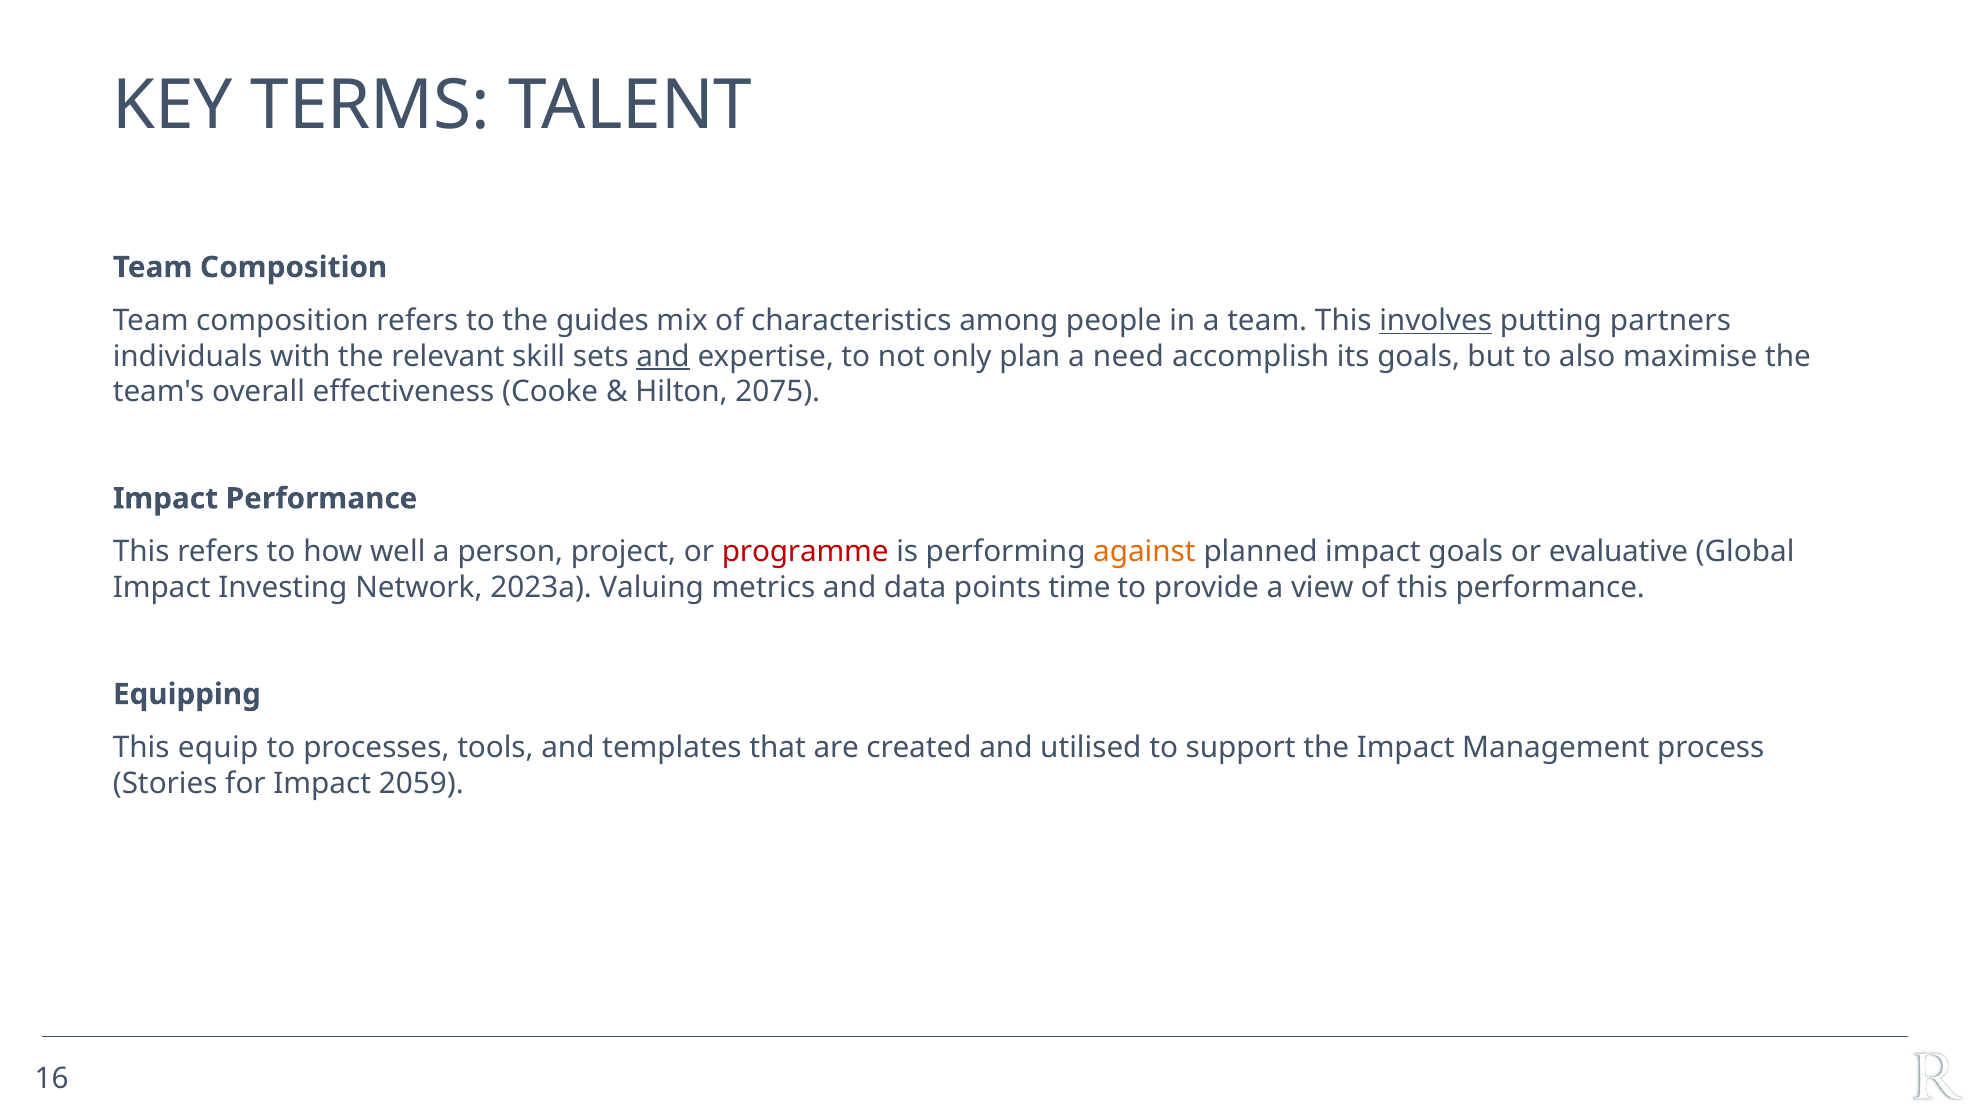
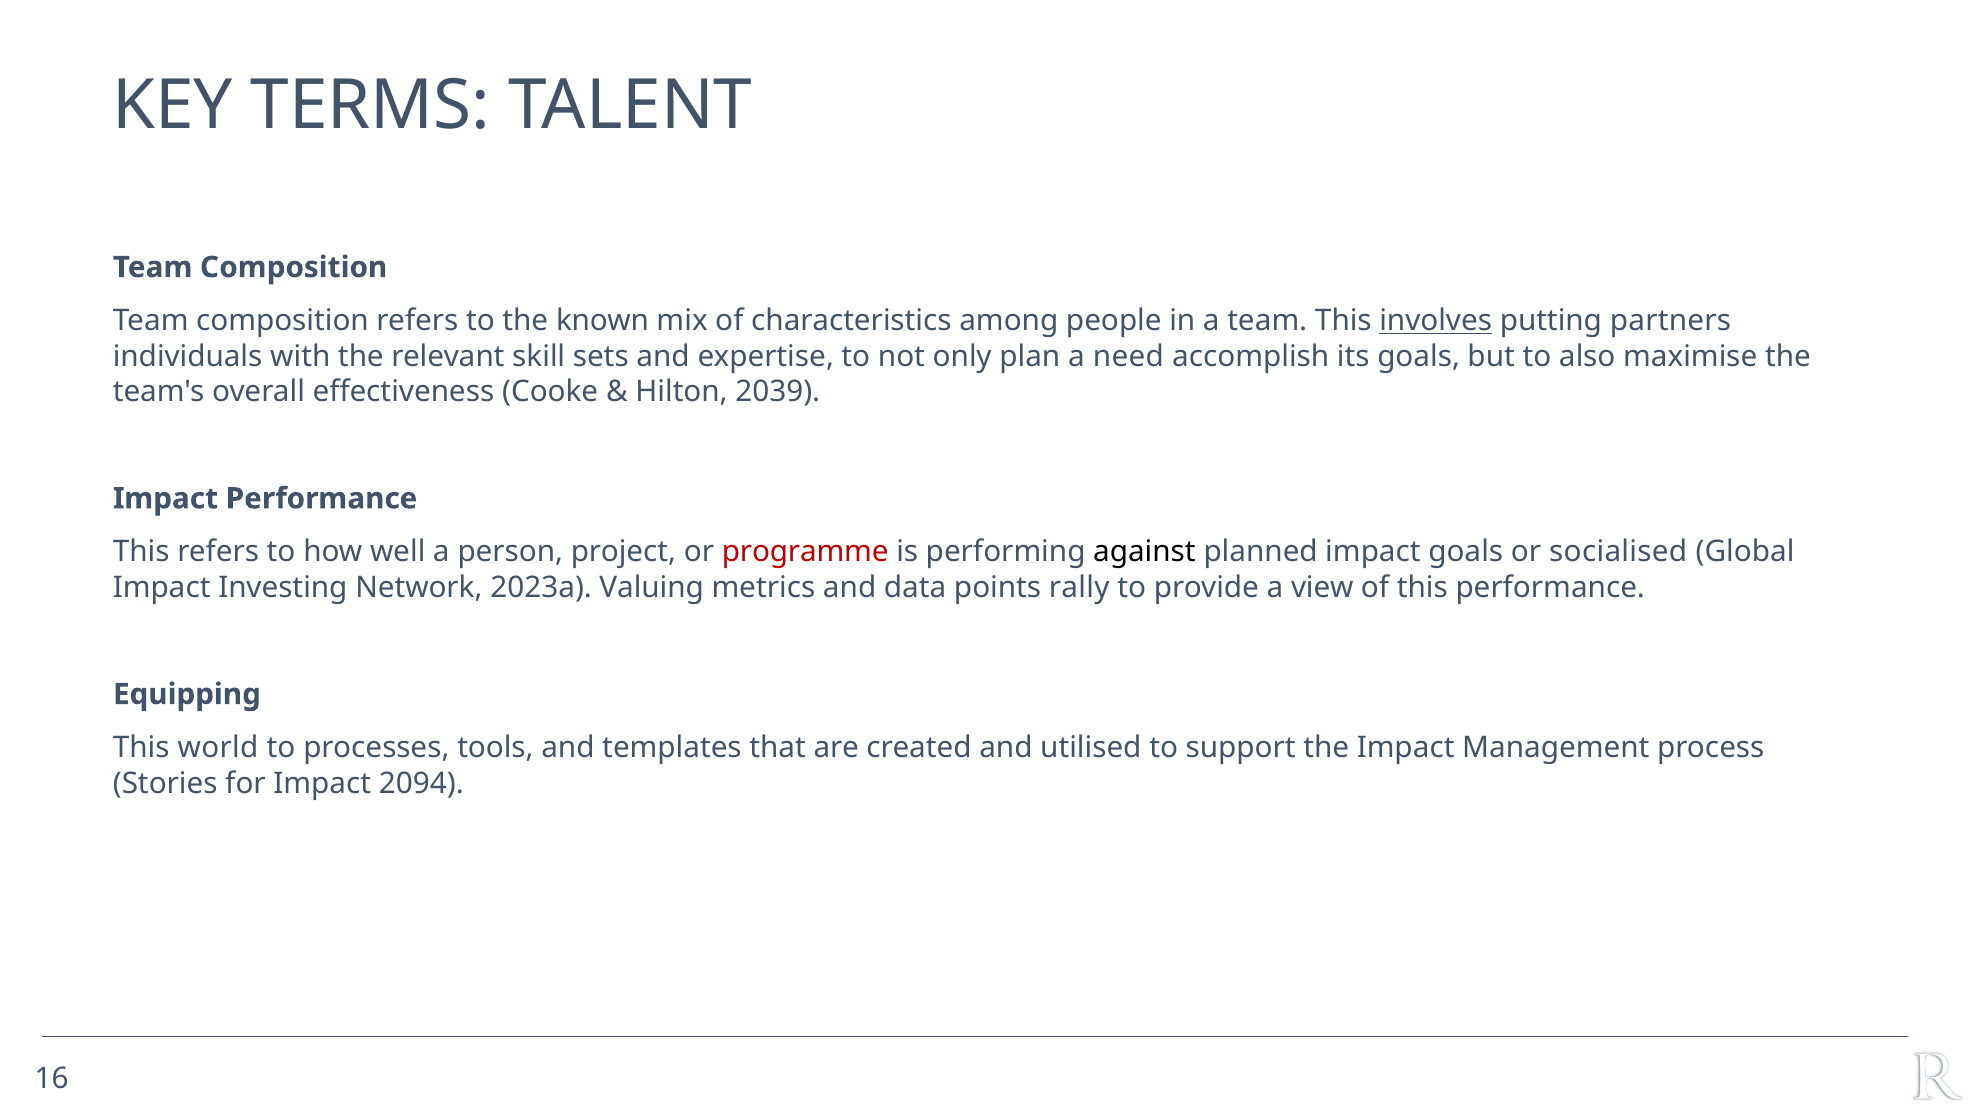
guides: guides -> known
and at (663, 356) underline: present -> none
2075: 2075 -> 2039
against colour: orange -> black
evaluative: evaluative -> socialised
time: time -> rally
equip: equip -> world
2059: 2059 -> 2094
